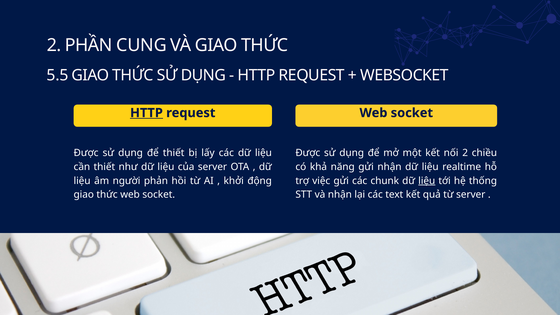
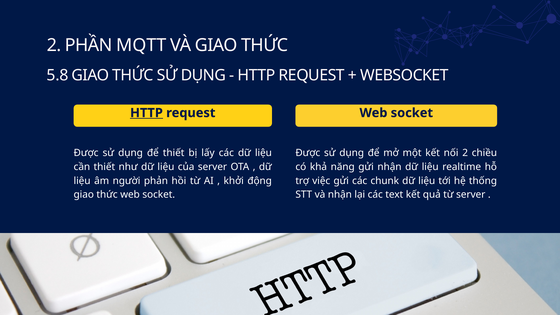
CUNG: CUNG -> MQTT
5.5: 5.5 -> 5.8
liệu at (427, 181) underline: present -> none
